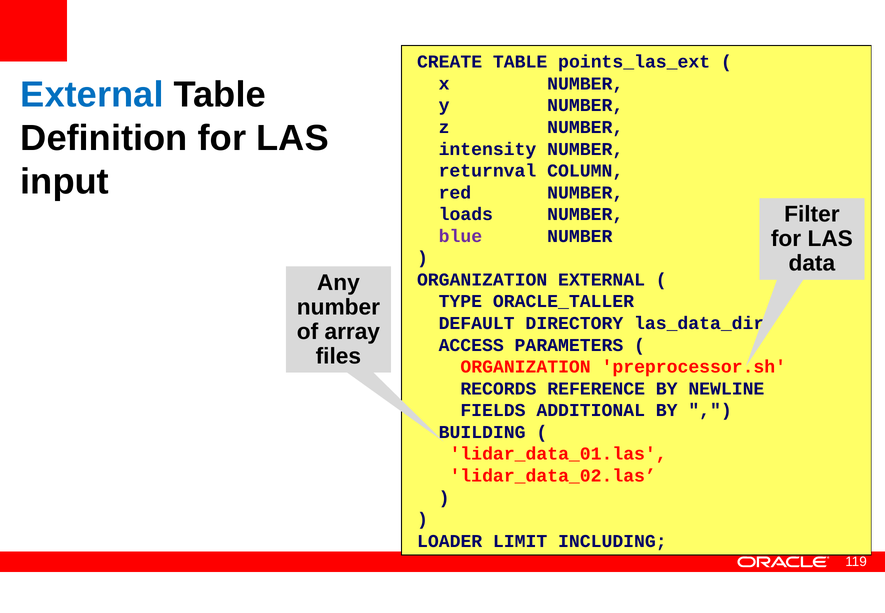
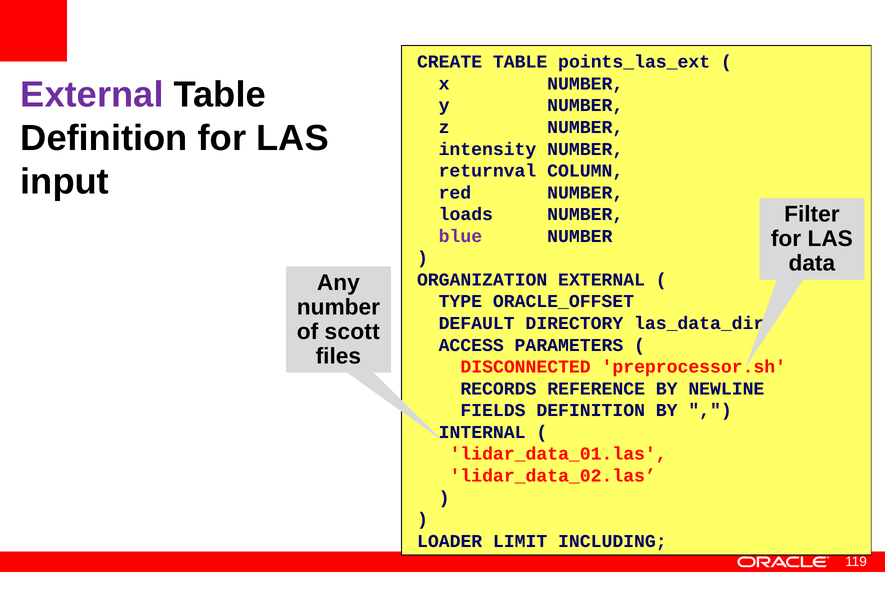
External at (92, 95) colour: blue -> purple
ORACLE_TALLER: ORACLE_TALLER -> ORACLE_OFFSET
array: array -> scott
ORGANIZATION at (526, 367): ORGANIZATION -> DISCONNECTED
FIELDS ADDITIONAL: ADDITIONAL -> DEFINITION
BUILDING: BUILDING -> INTERNAL
